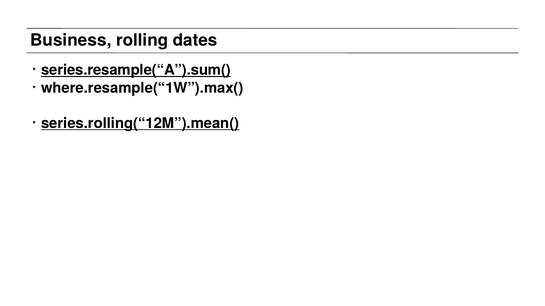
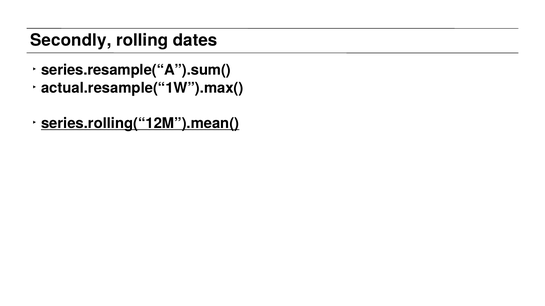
Business: Business -> Secondly
series.resample(“A”).sum( underline: present -> none
where.resample(“1W”).max(: where.resample(“1W”).max( -> actual.resample(“1W”).max(
